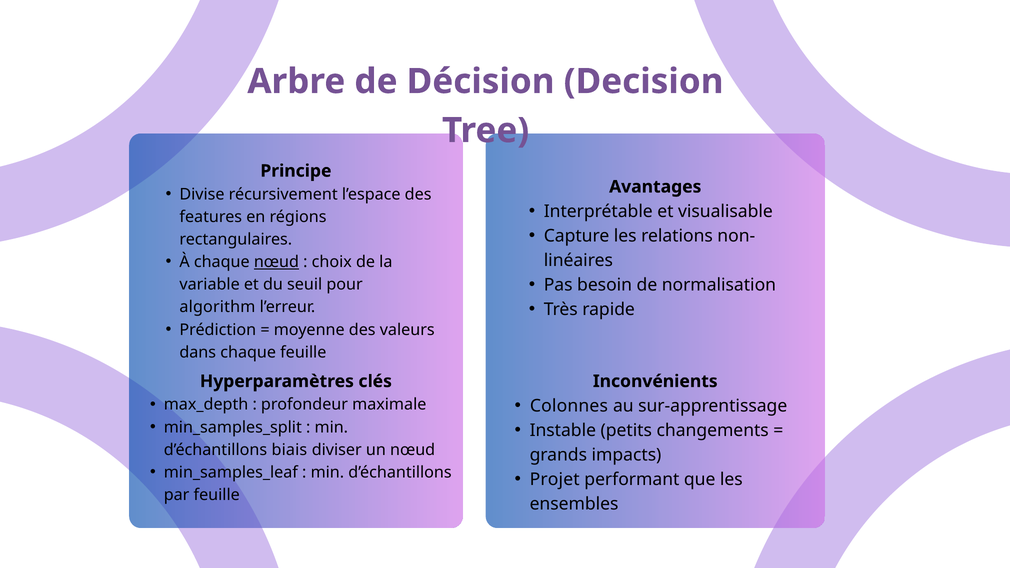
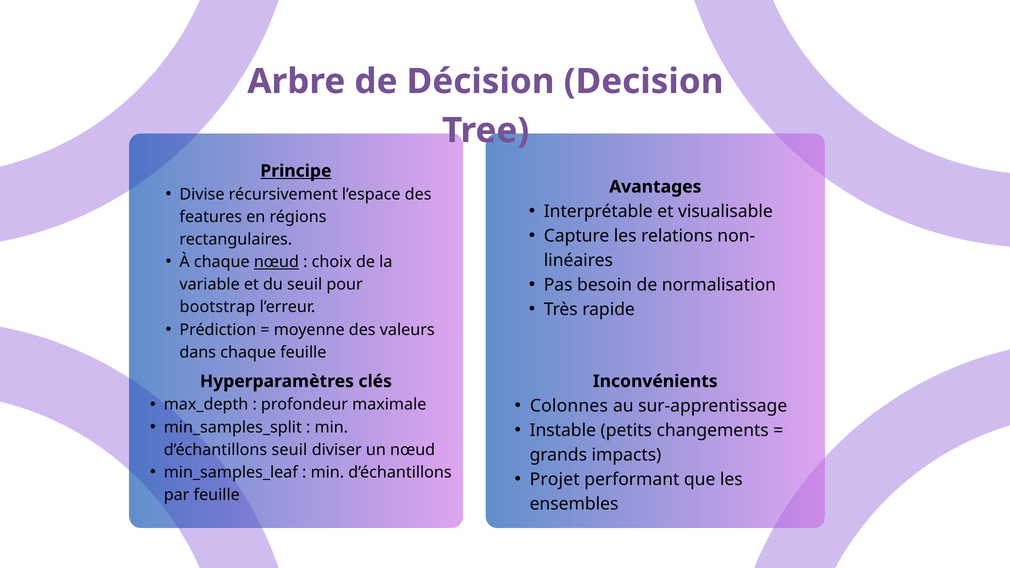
Principe underline: none -> present
algorithm: algorithm -> bootstrap
d’échantillons biais: biais -> seuil
